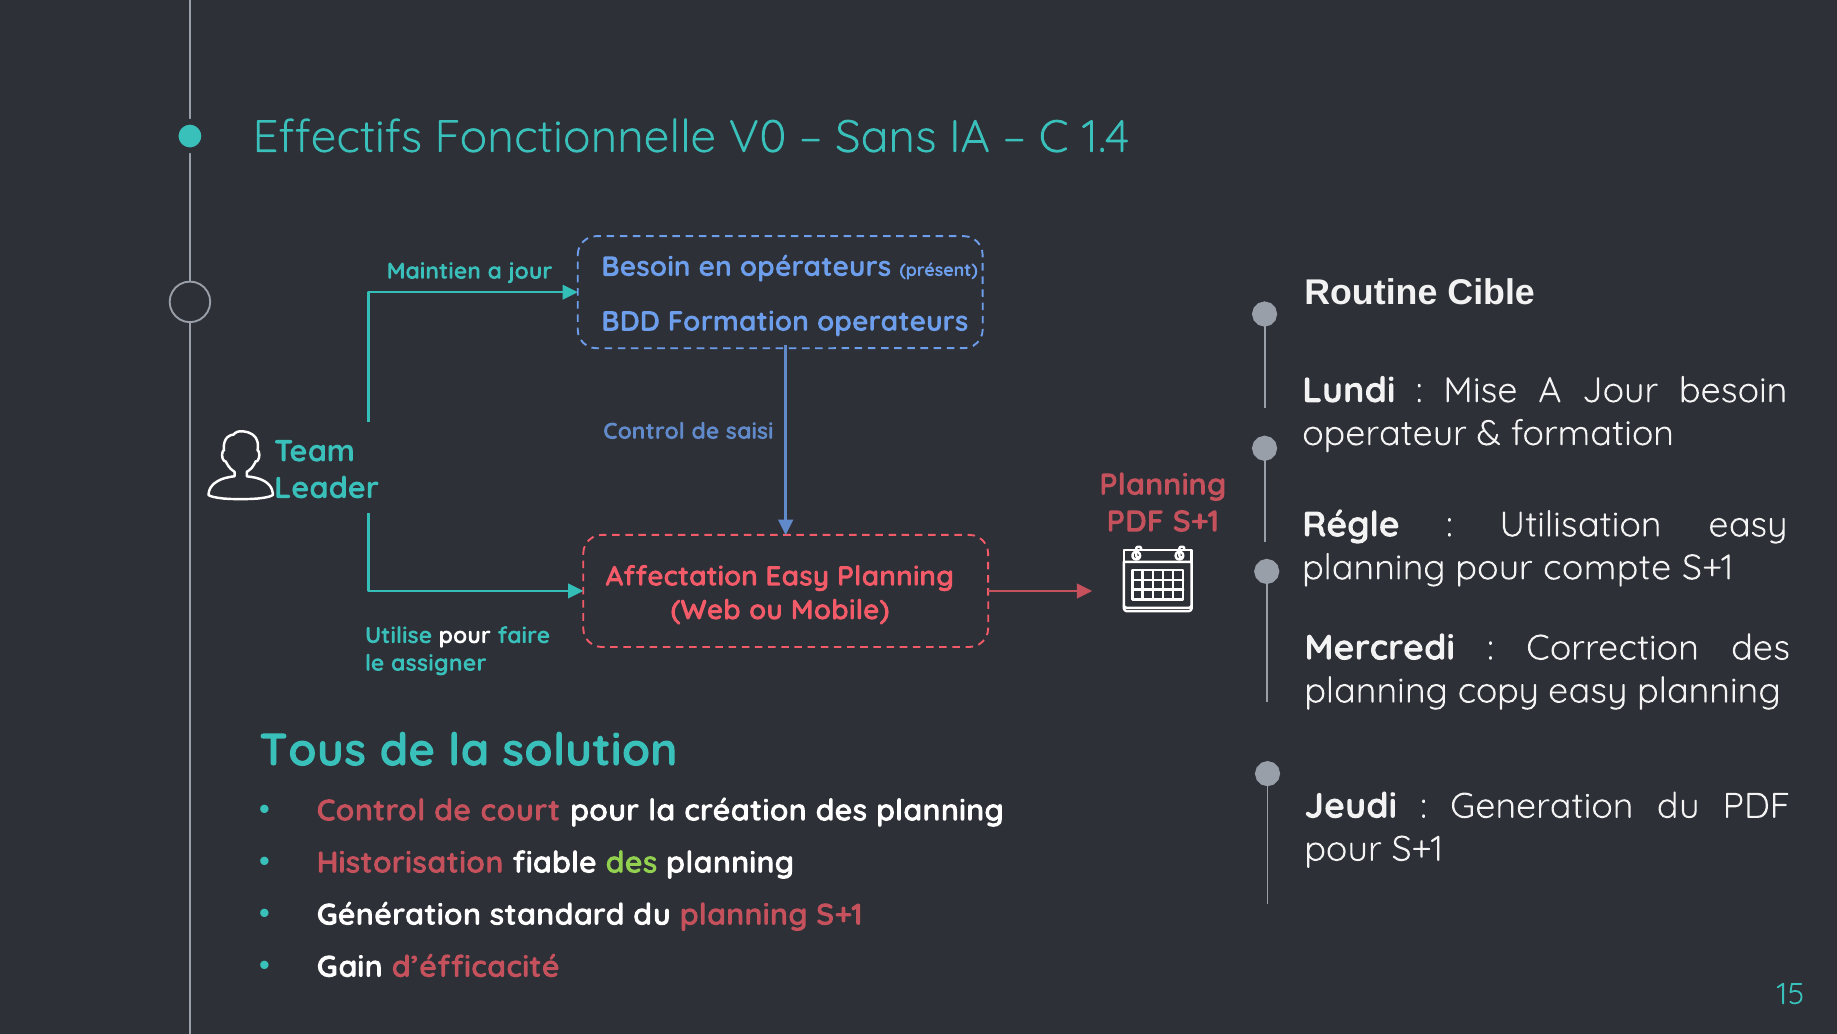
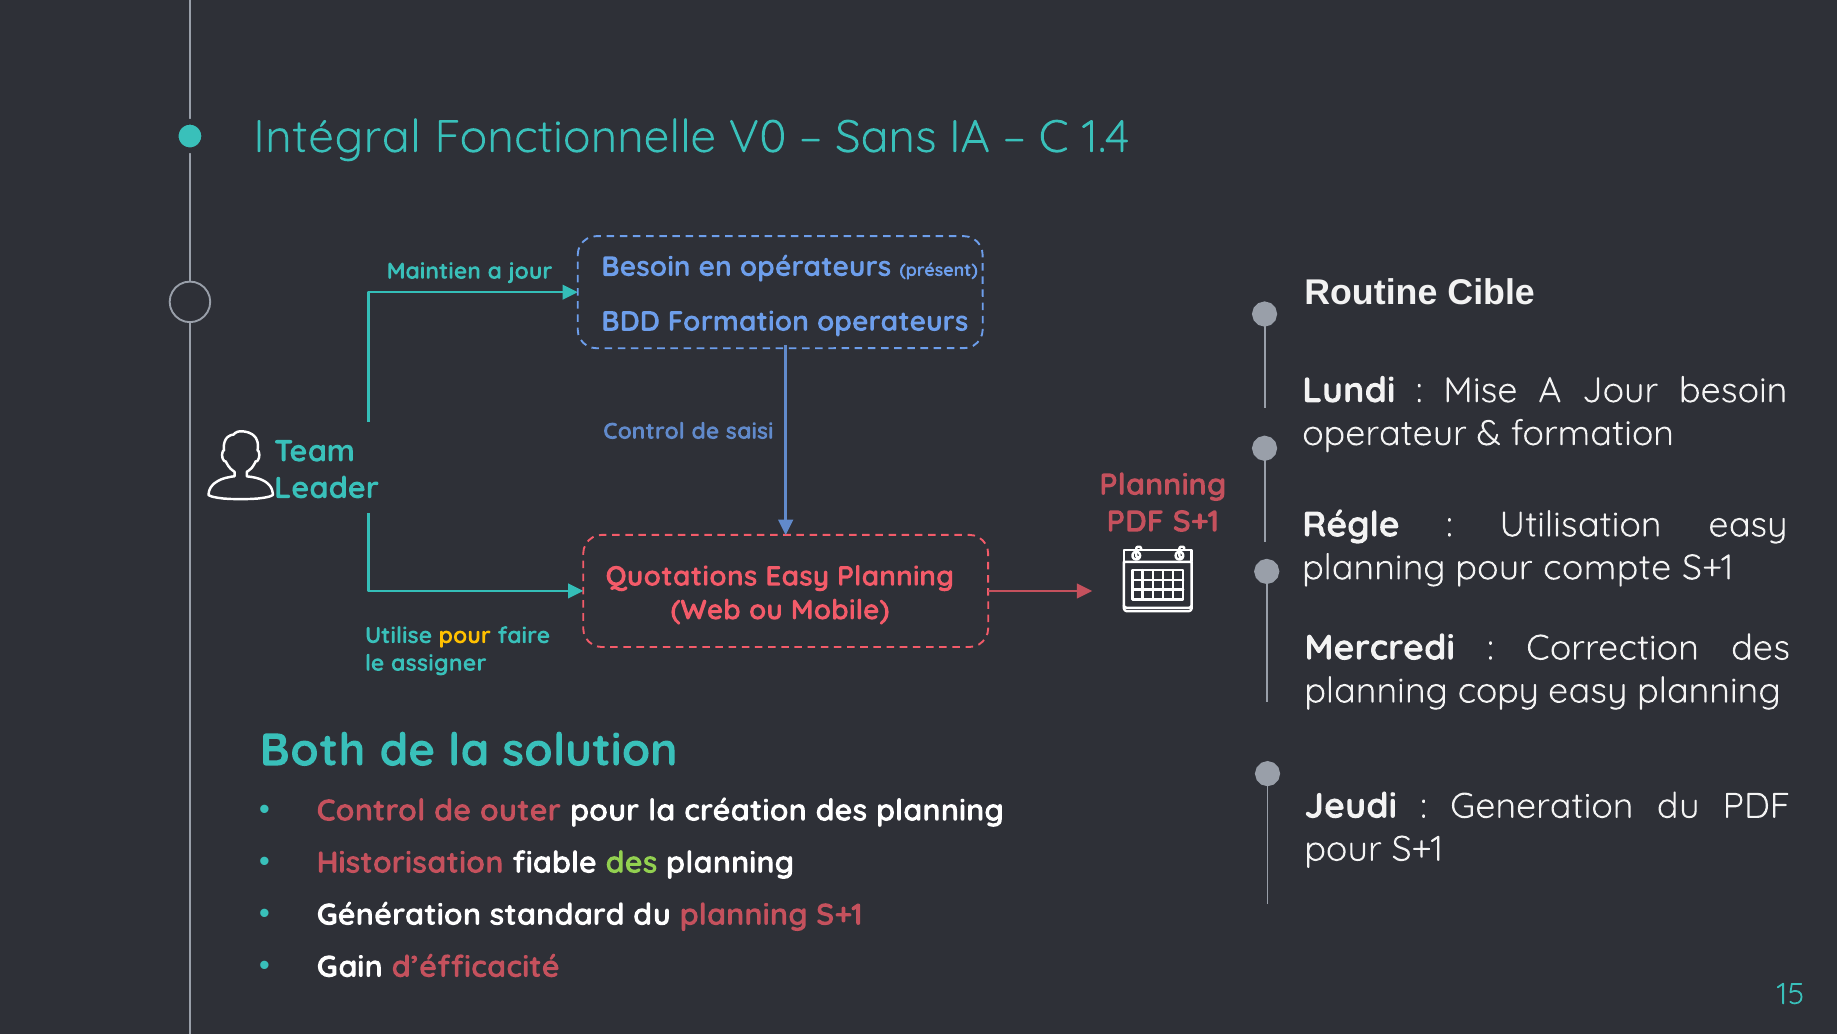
Effectifs: Effectifs -> Intégral
Affectation: Affectation -> Quotations
pour at (465, 635) colour: white -> yellow
Tous: Tous -> Both
court: court -> outer
